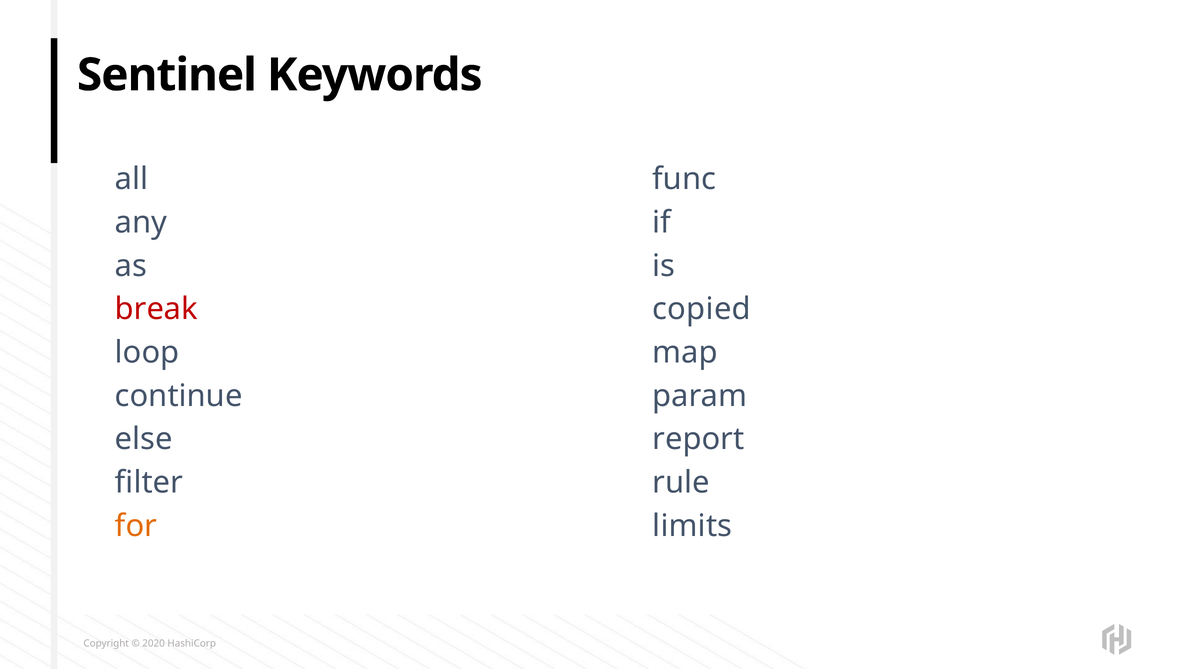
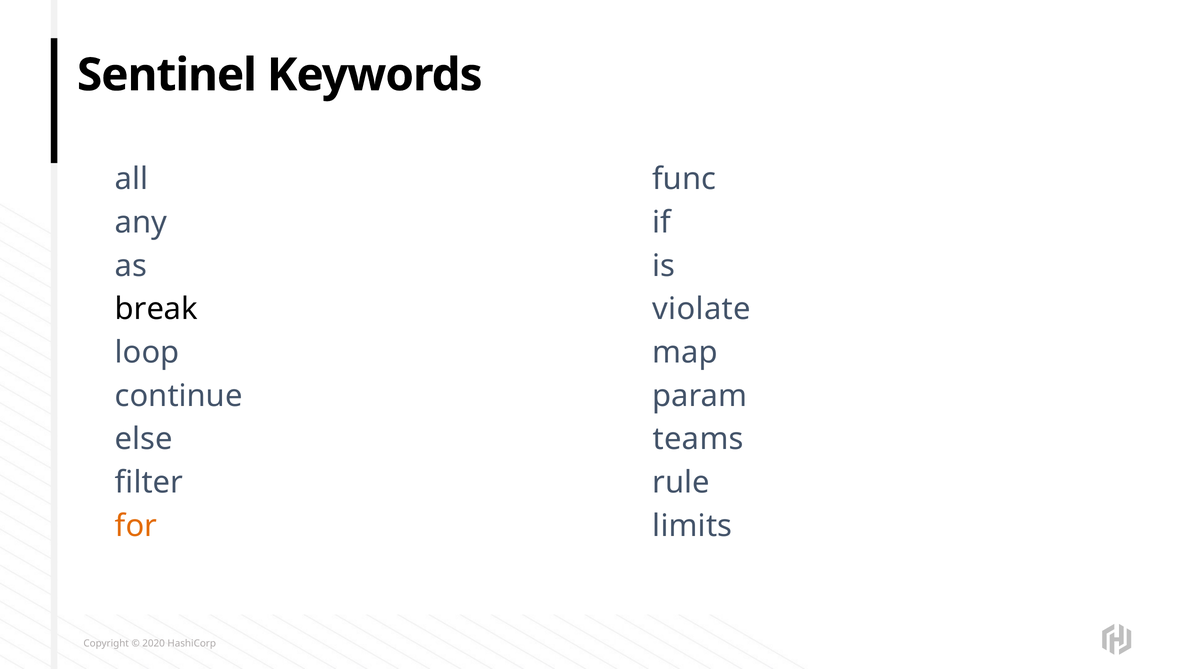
break colour: red -> black
copied: copied -> violate
report: report -> teams
